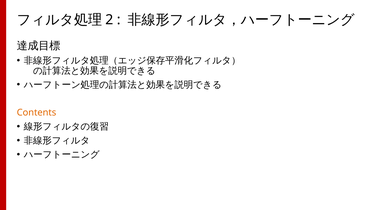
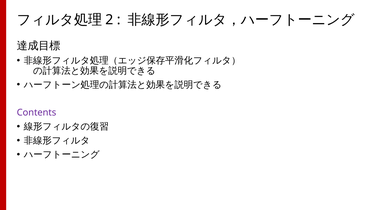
Contents colour: orange -> purple
